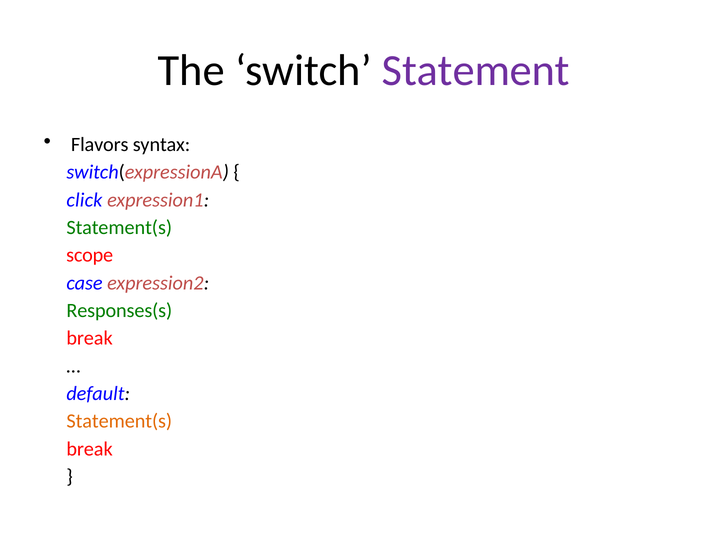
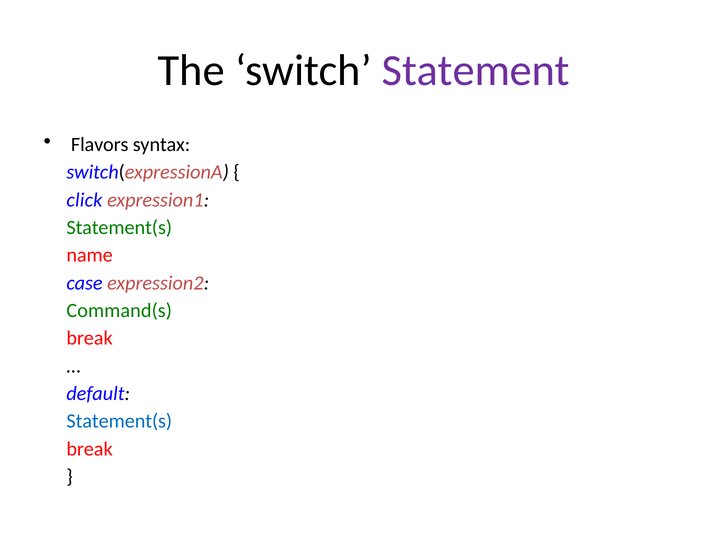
scope: scope -> name
Responses(s: Responses(s -> Command(s
Statement(s at (119, 421) colour: orange -> blue
